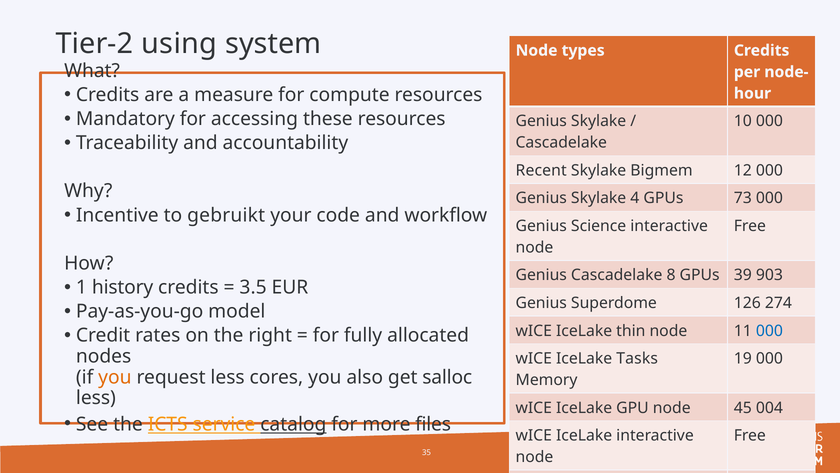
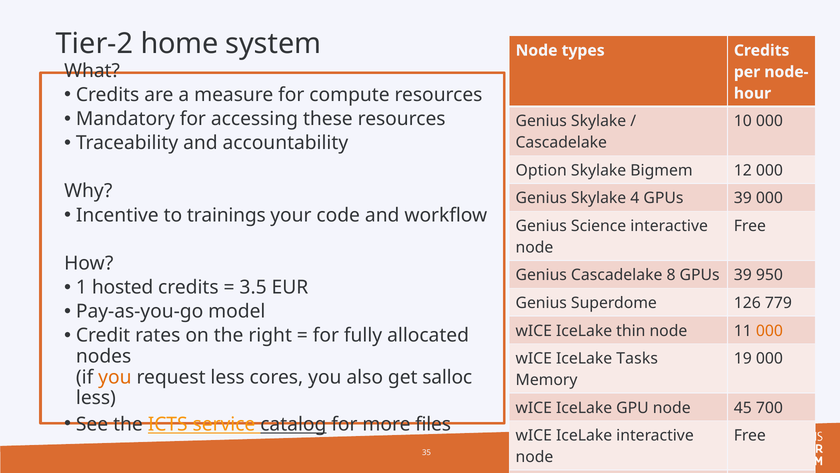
using: using -> home
Recent: Recent -> Option
4 GPUs 73: 73 -> 39
gebruikt: gebruikt -> trainings
903: 903 -> 950
history: history -> hosted
274: 274 -> 779
000 at (769, 330) colour: blue -> orange
004: 004 -> 700
